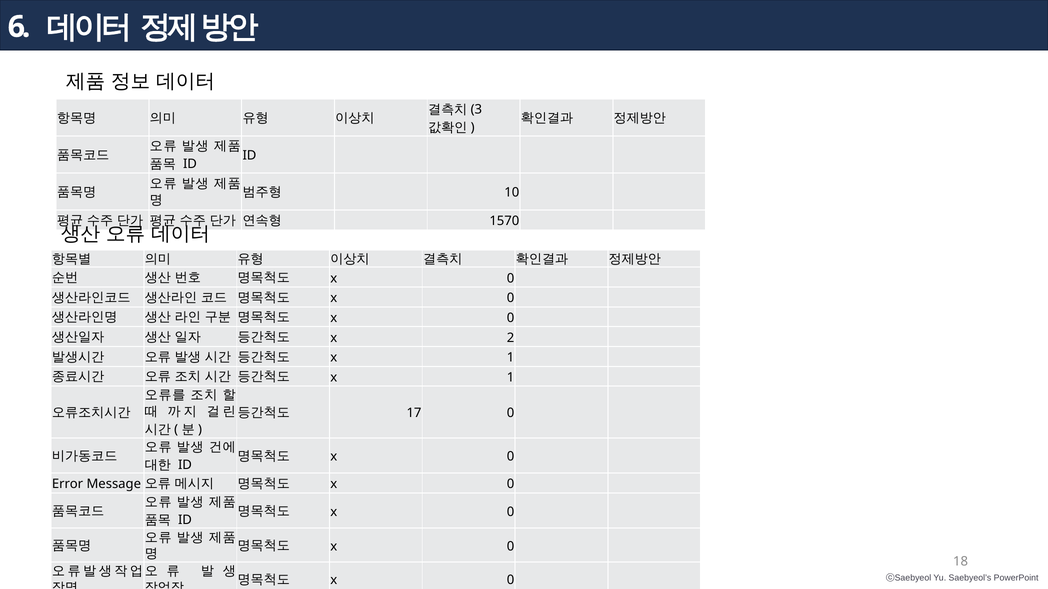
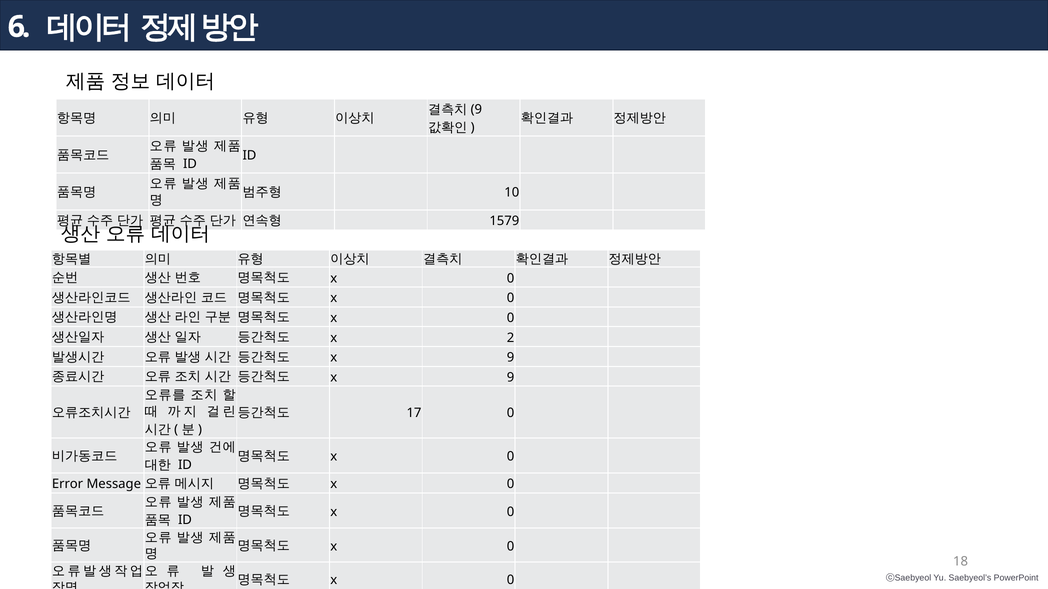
3 at (476, 110): 3 -> 9
1570: 1570 -> 1579
1 at (511, 358): 1 -> 9
1 at (511, 378): 1 -> 9
